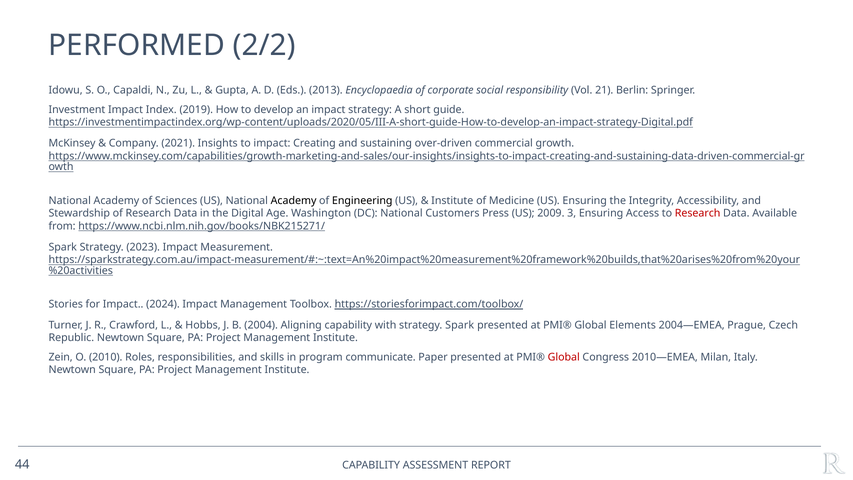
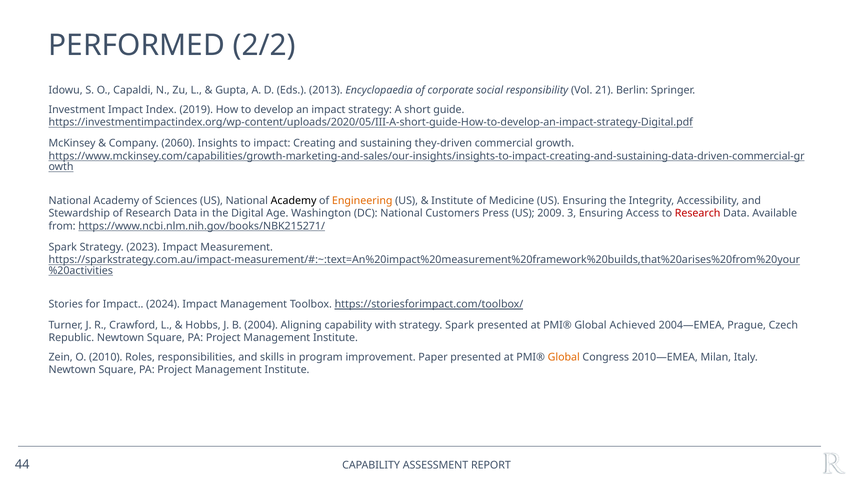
2021: 2021 -> 2060
over-driven: over-driven -> they-driven
Engineering colour: black -> orange
Elements: Elements -> Achieved
communicate: communicate -> improvement
Global at (564, 357) colour: red -> orange
